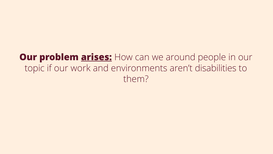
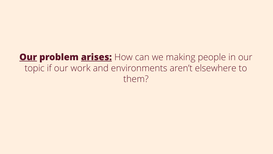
Our at (28, 57) underline: none -> present
around: around -> making
disabilities: disabilities -> elsewhere
